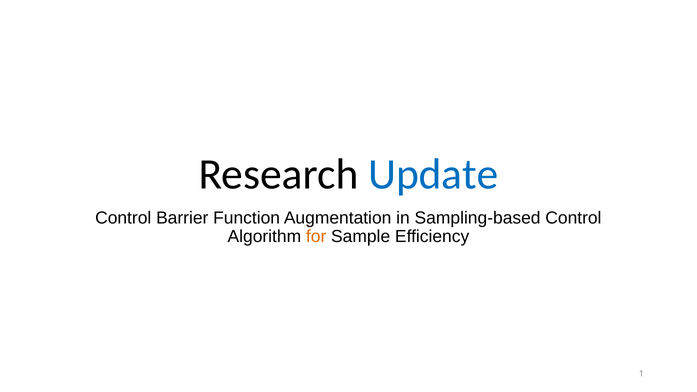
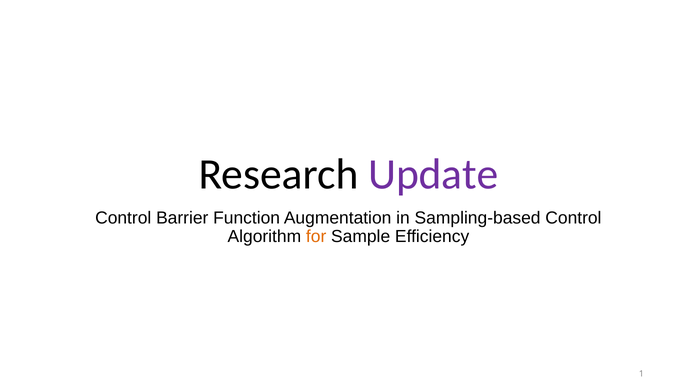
Update colour: blue -> purple
